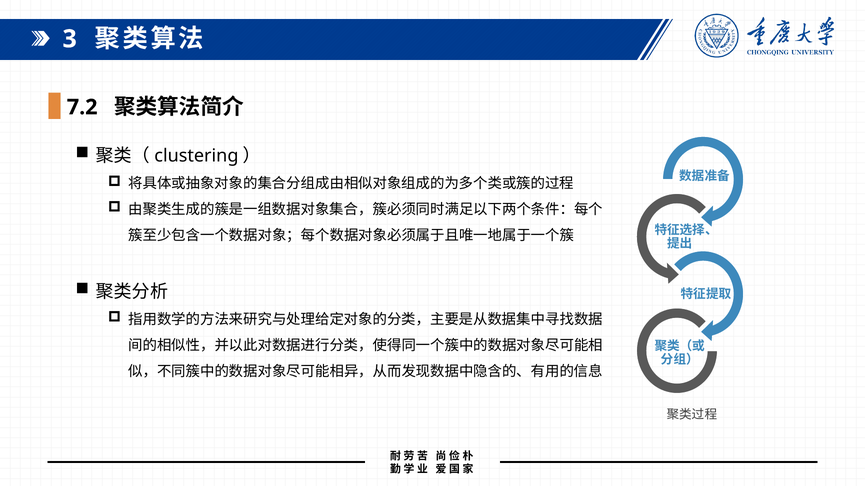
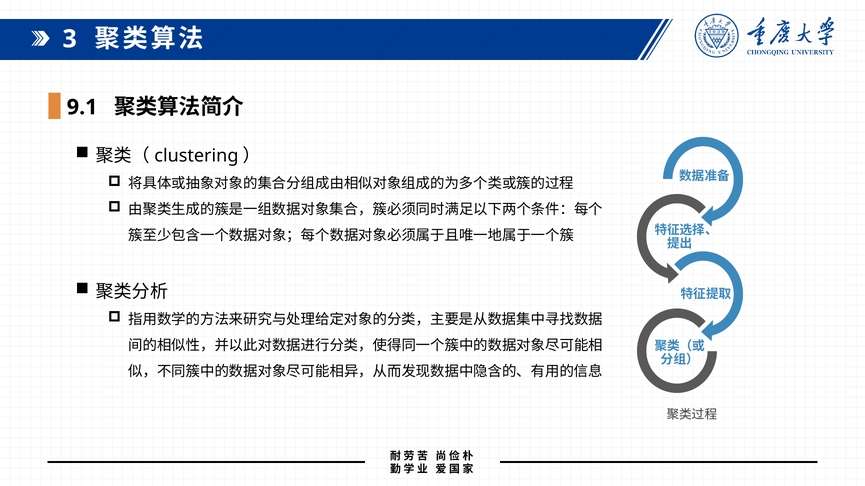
7.2: 7.2 -> 9.1
